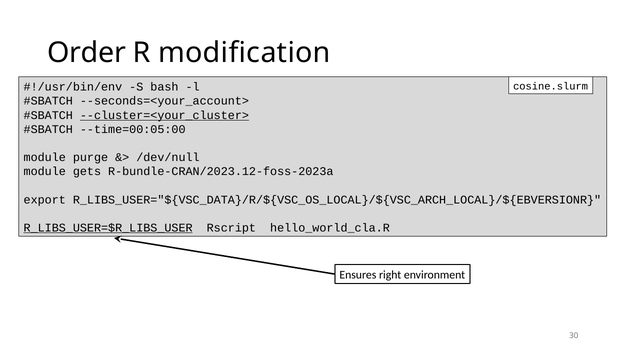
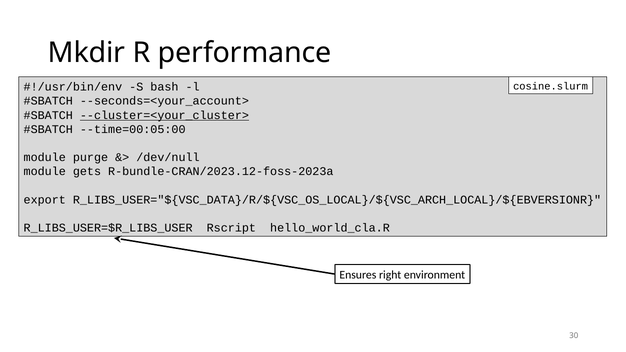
Order: Order -> Mkdir
modification: modification -> performance
R_LIBS_USER=$R_LIBS_USER underline: present -> none
